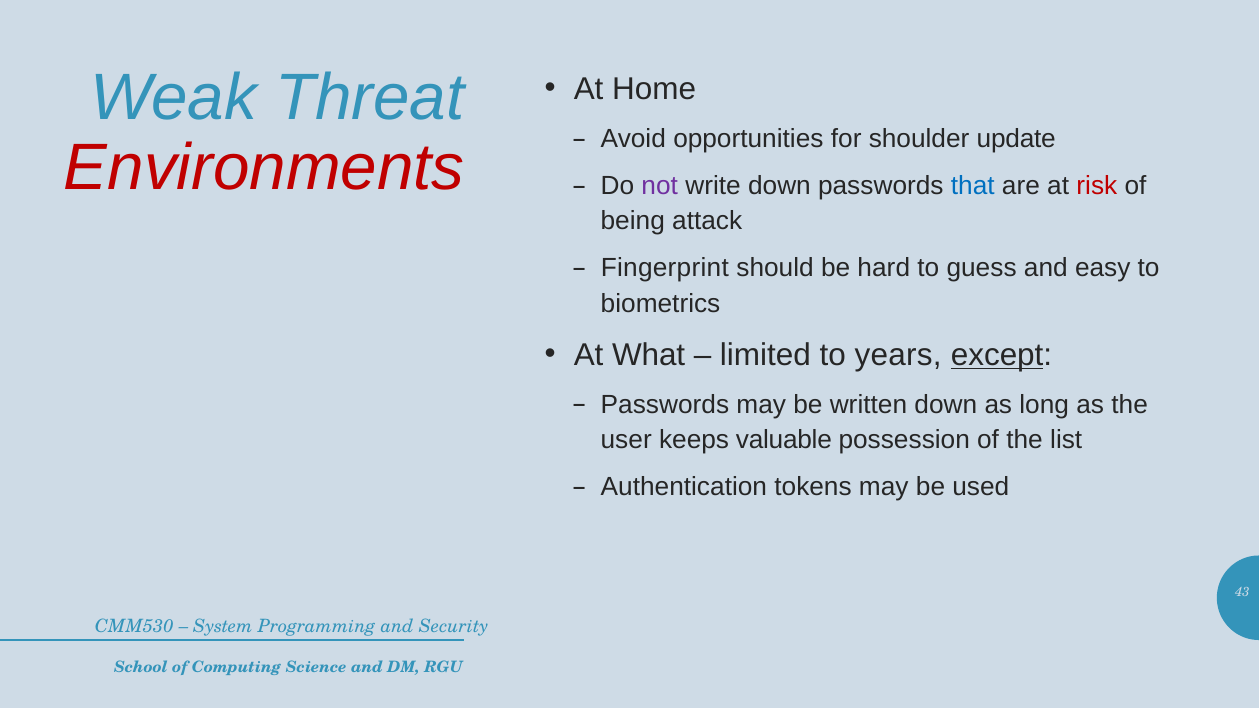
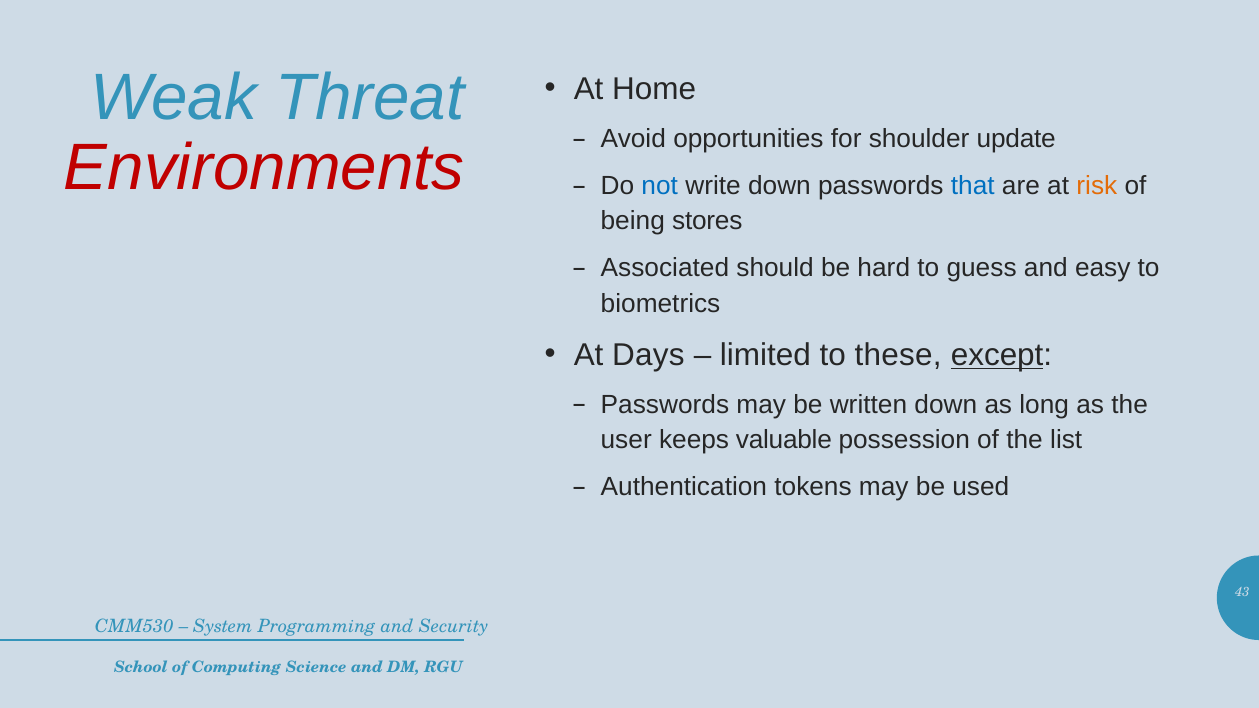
not colour: purple -> blue
risk colour: red -> orange
attack: attack -> stores
Fingerprint: Fingerprint -> Associated
What: What -> Days
years: years -> these
